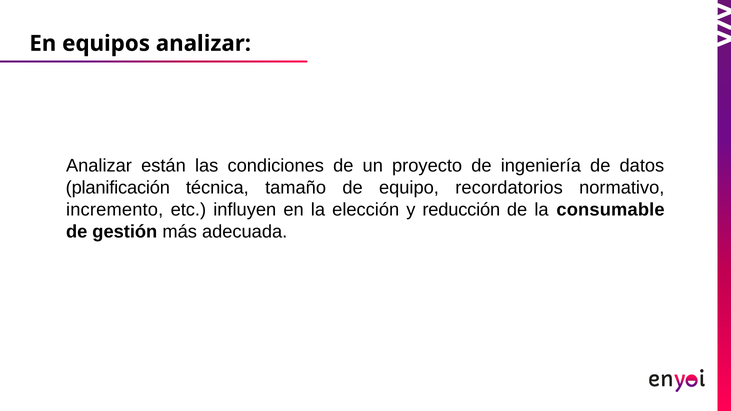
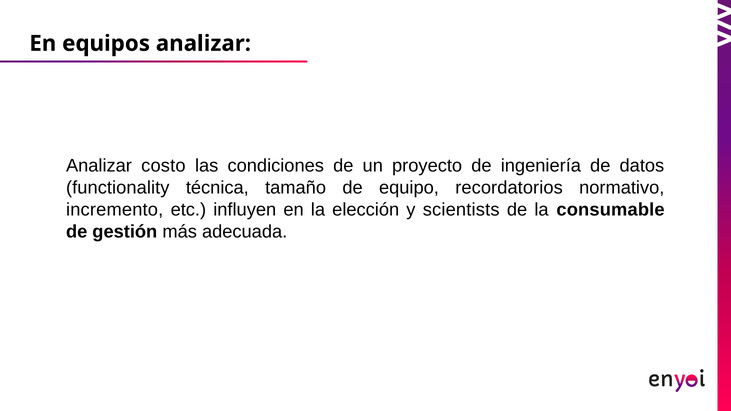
están: están -> costo
planificación: planificación -> functionality
reducción: reducción -> scientists
